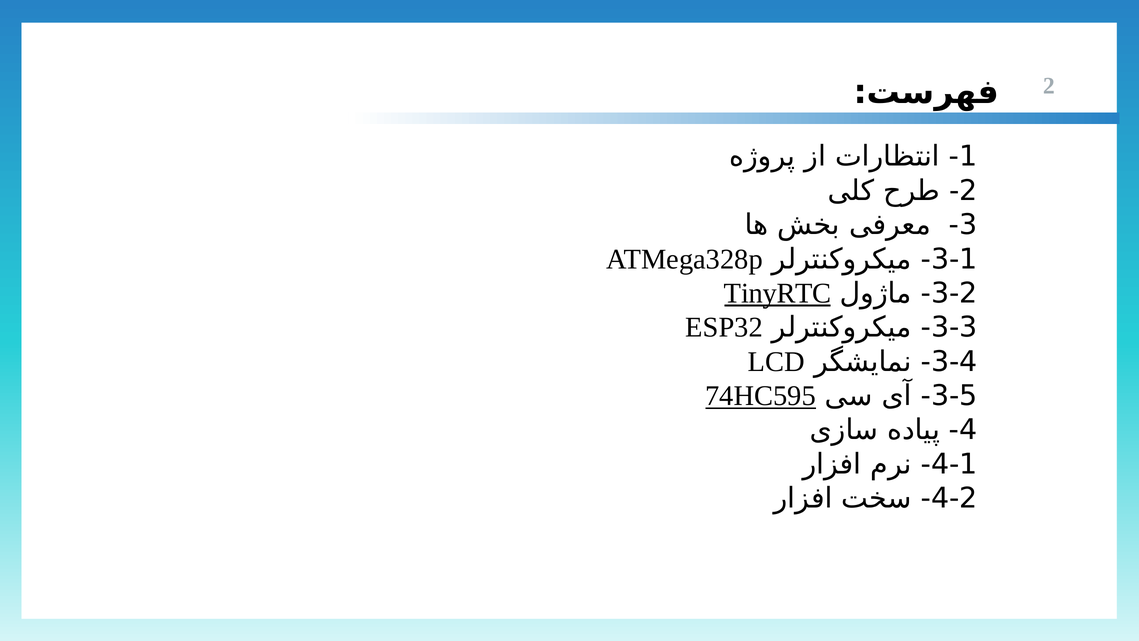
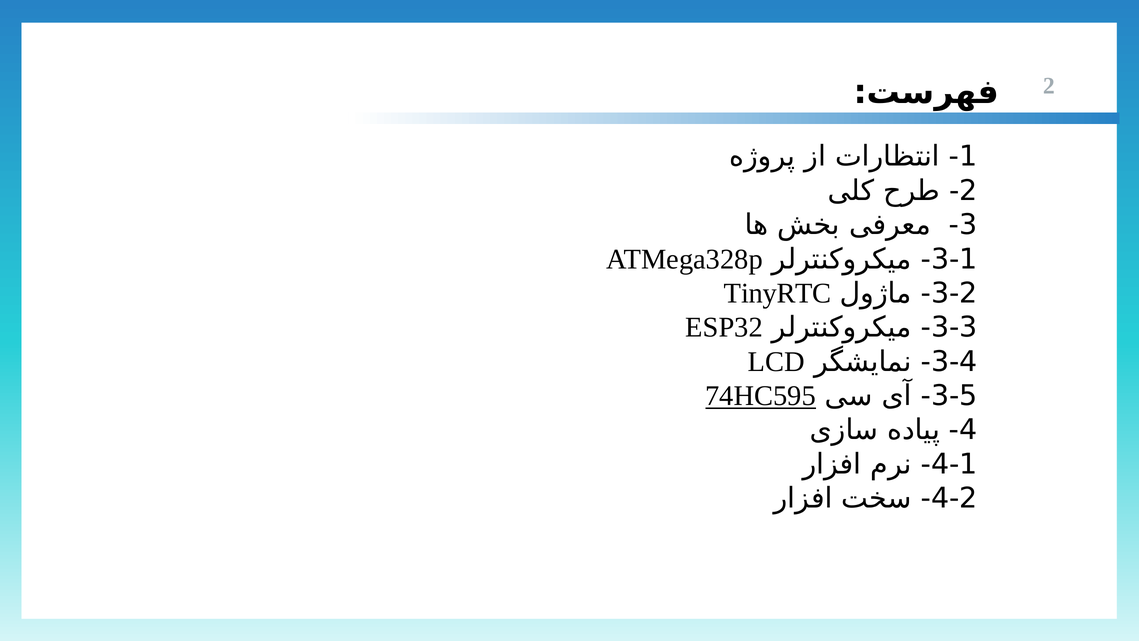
TinyRTC underline: present -> none
